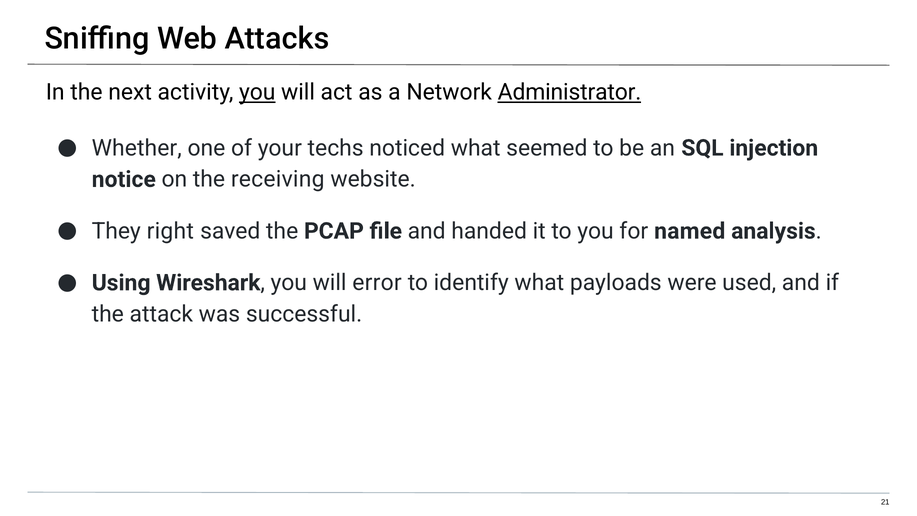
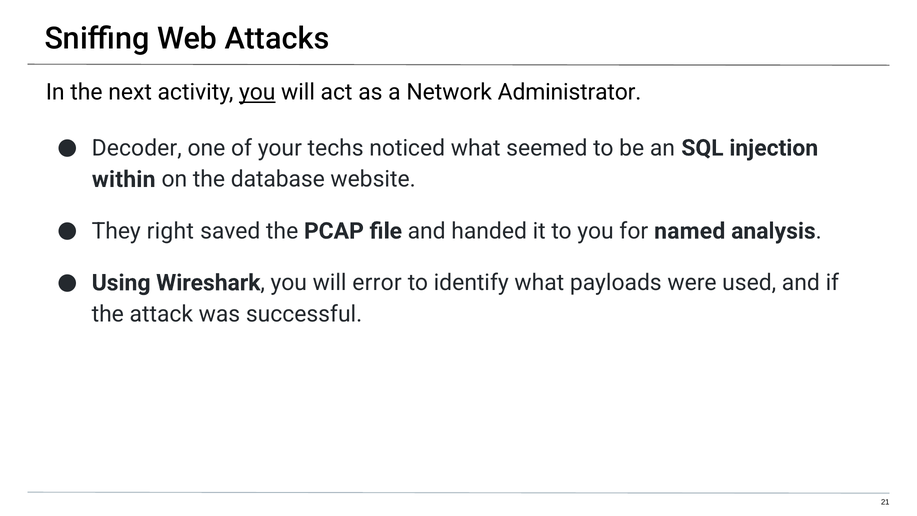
Administrator underline: present -> none
Whether: Whether -> Decoder
notice: notice -> within
receiving: receiving -> database
